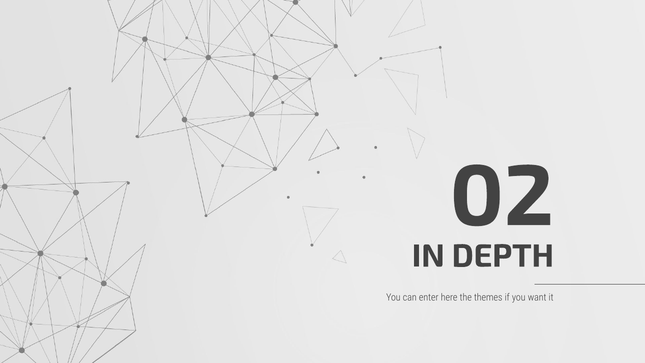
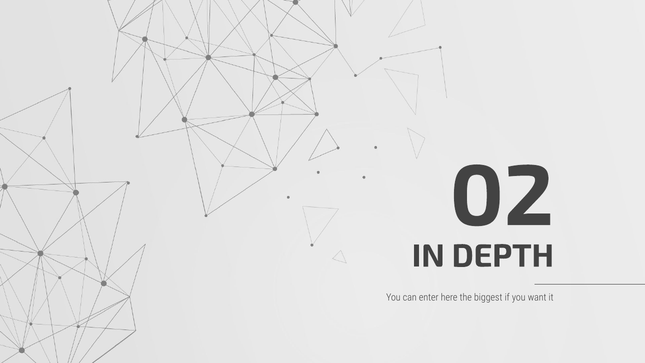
themes: themes -> biggest
